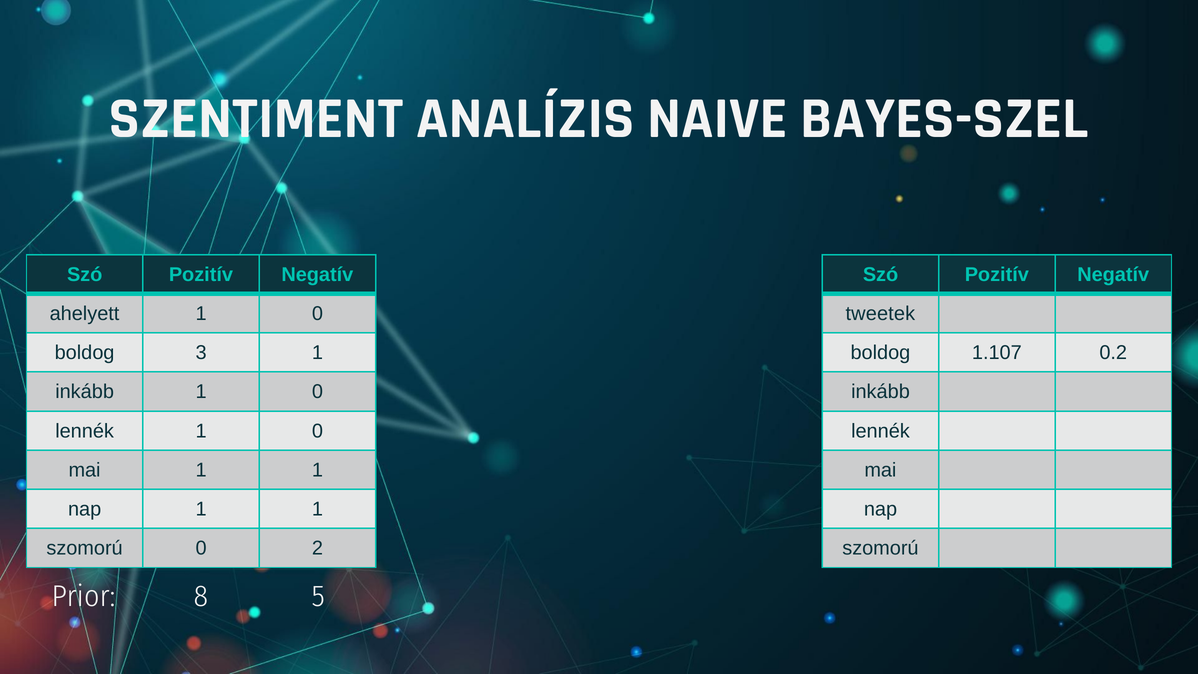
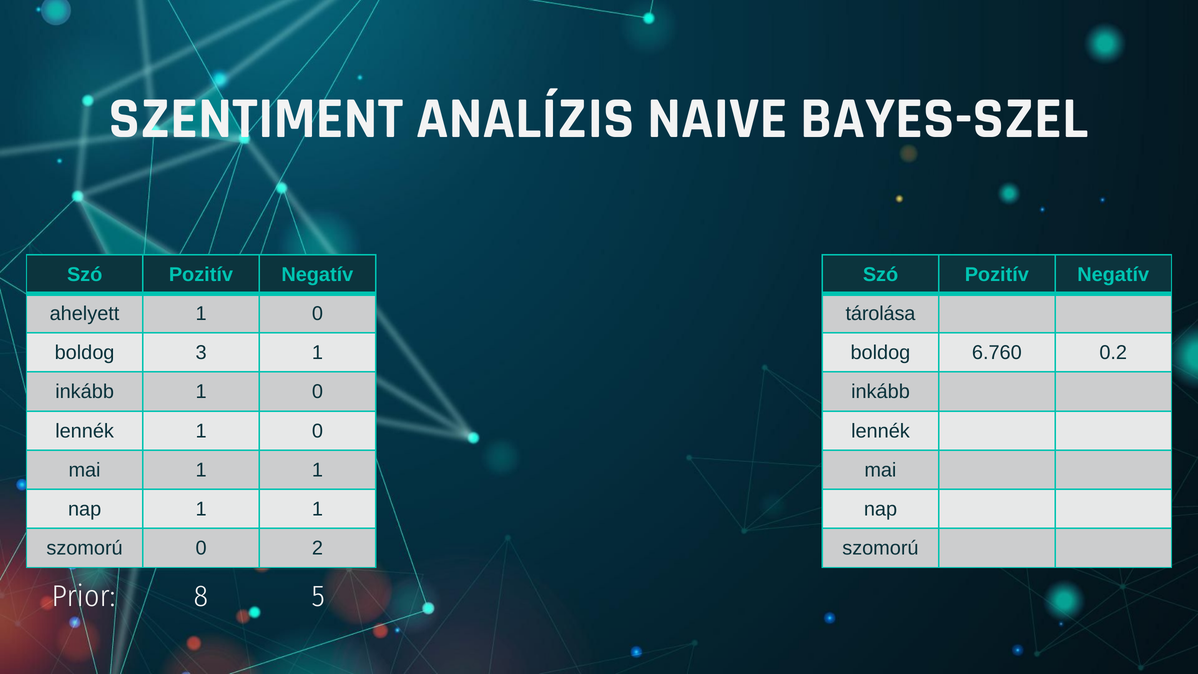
tweetek: tweetek -> tárolása
1.107: 1.107 -> 6.760
